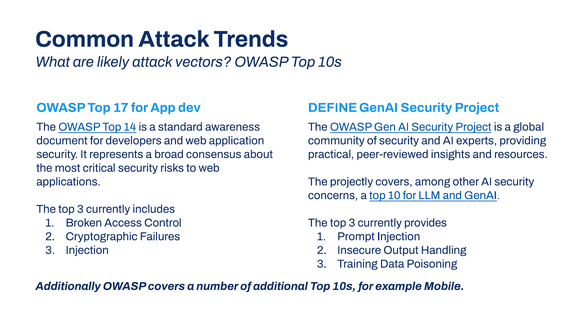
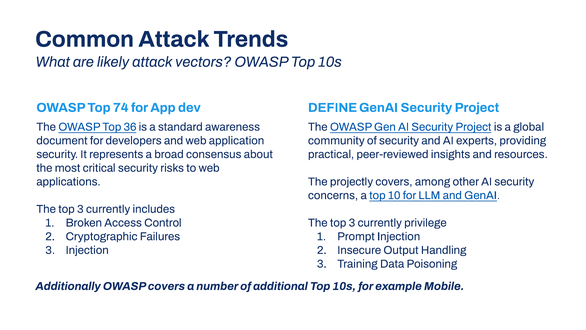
17: 17 -> 74
14: 14 -> 36
provides: provides -> privilege
